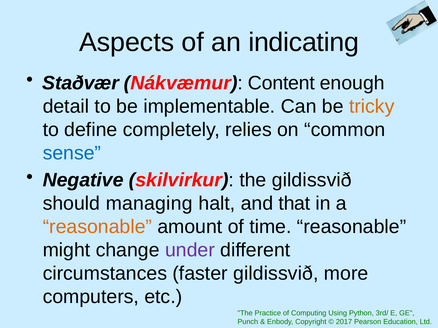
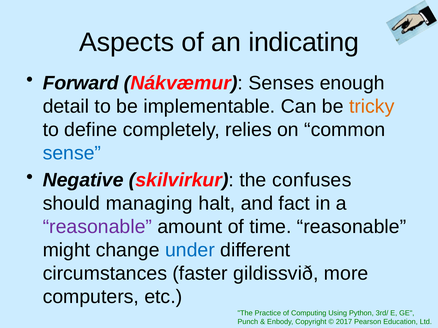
Staðvær: Staðvær -> Forward
Content: Content -> Senses
the gildissvið: gildissvið -> confuses
that: that -> fact
reasonable at (97, 227) colour: orange -> purple
under colour: purple -> blue
